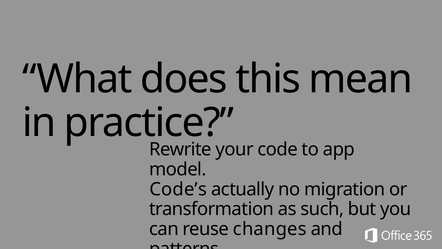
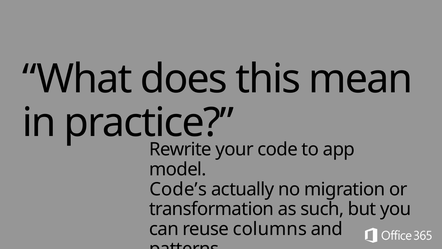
changes: changes -> columns
